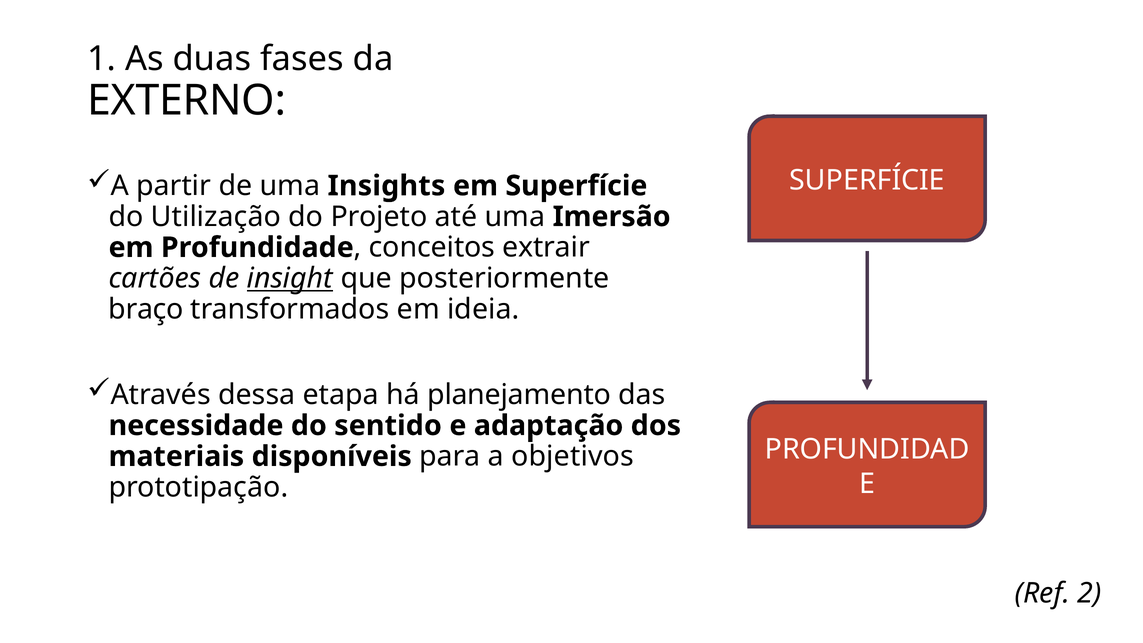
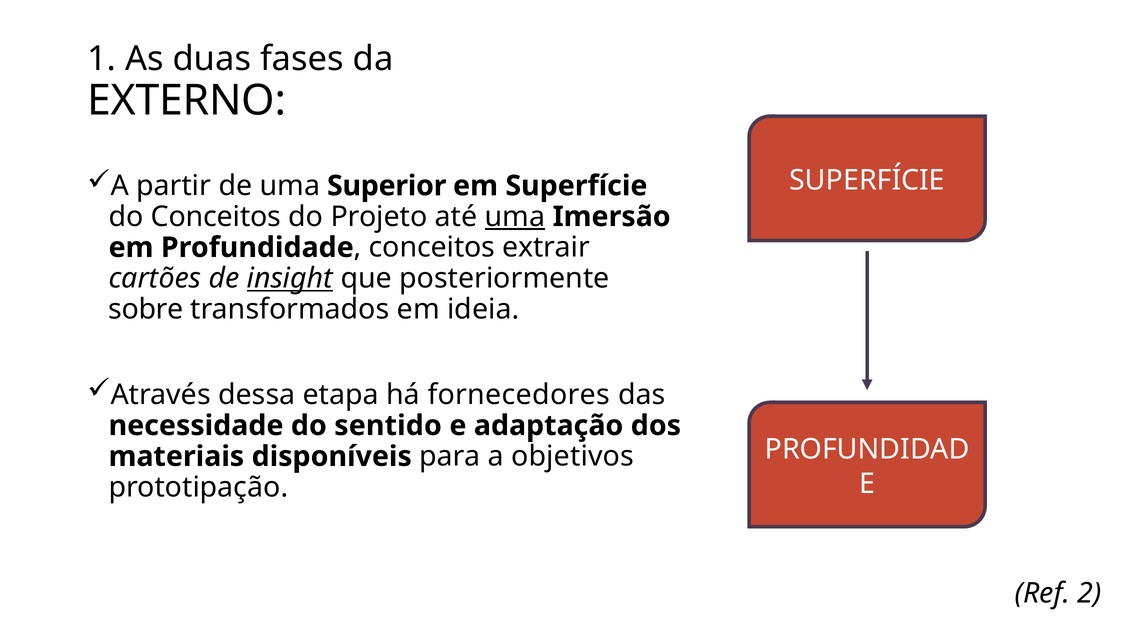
Insights: Insights -> Superior
do Utilização: Utilização -> Conceitos
uma at (515, 217) underline: none -> present
braço: braço -> sobre
planejamento: planejamento -> fornecedores
